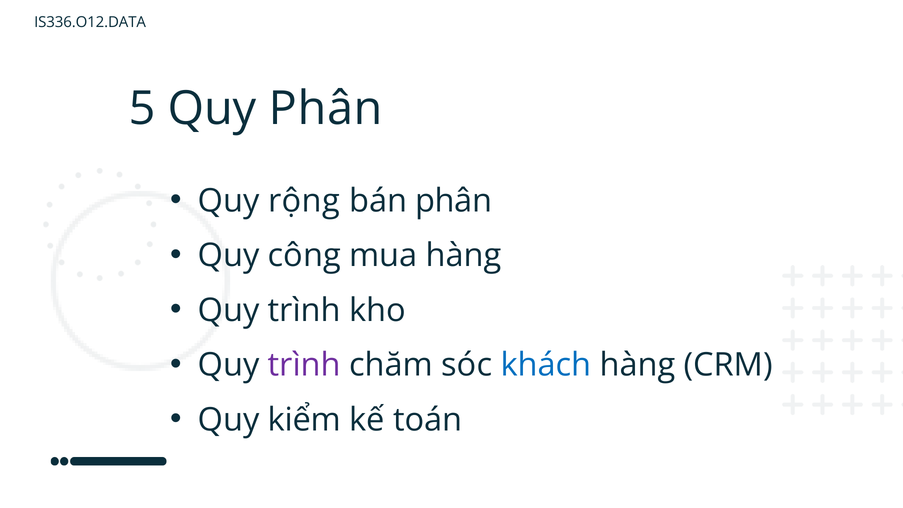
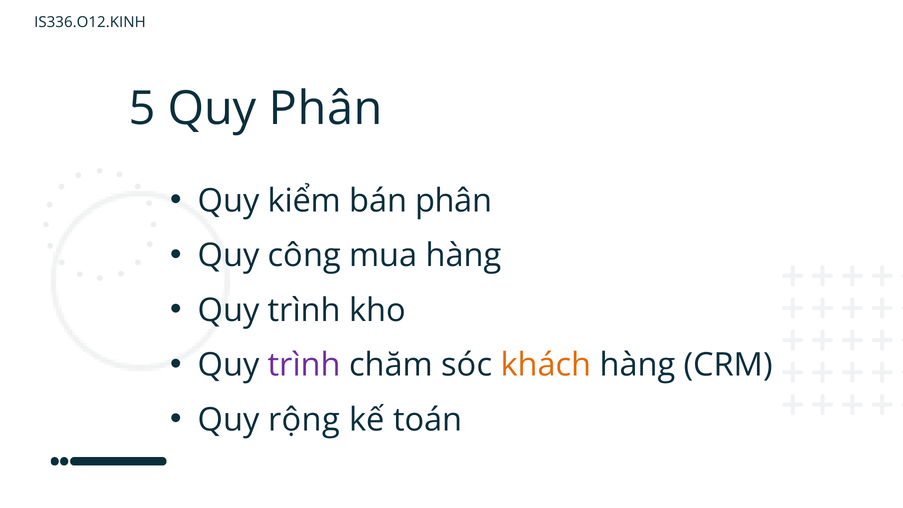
IS336.O12.DATA: IS336.O12.DATA -> IS336.O12.KINH
rộng: rộng -> kiểm
khách colour: blue -> orange
kiểm: kiểm -> rộng
